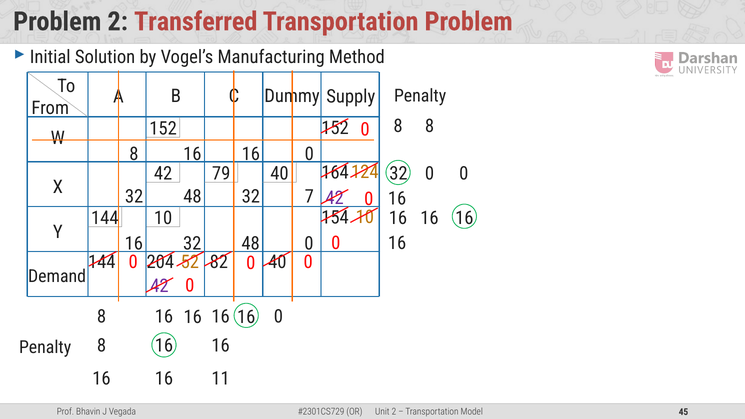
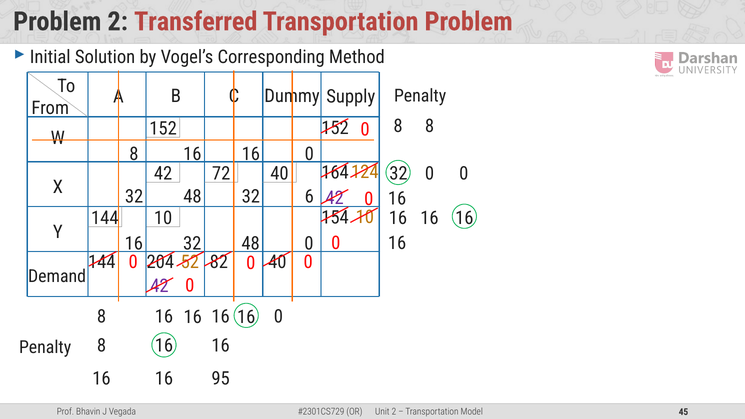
Manufacturing: Manufacturing -> Corresponding
79: 79 -> 72
7: 7 -> 6
11: 11 -> 95
